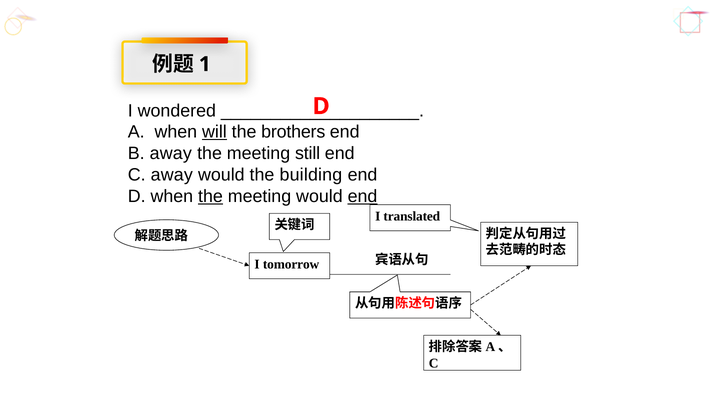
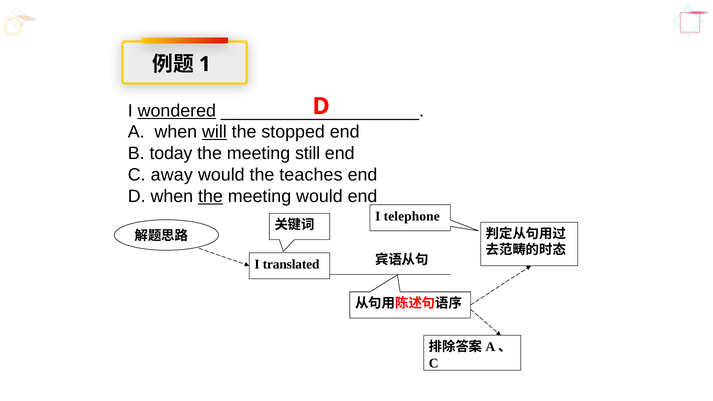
wondered underline: none -> present
brothers: brothers -> stopped
B away: away -> today
building: building -> teaches
end at (363, 196) underline: present -> none
translated: translated -> telephone
tomorrow: tomorrow -> translated
